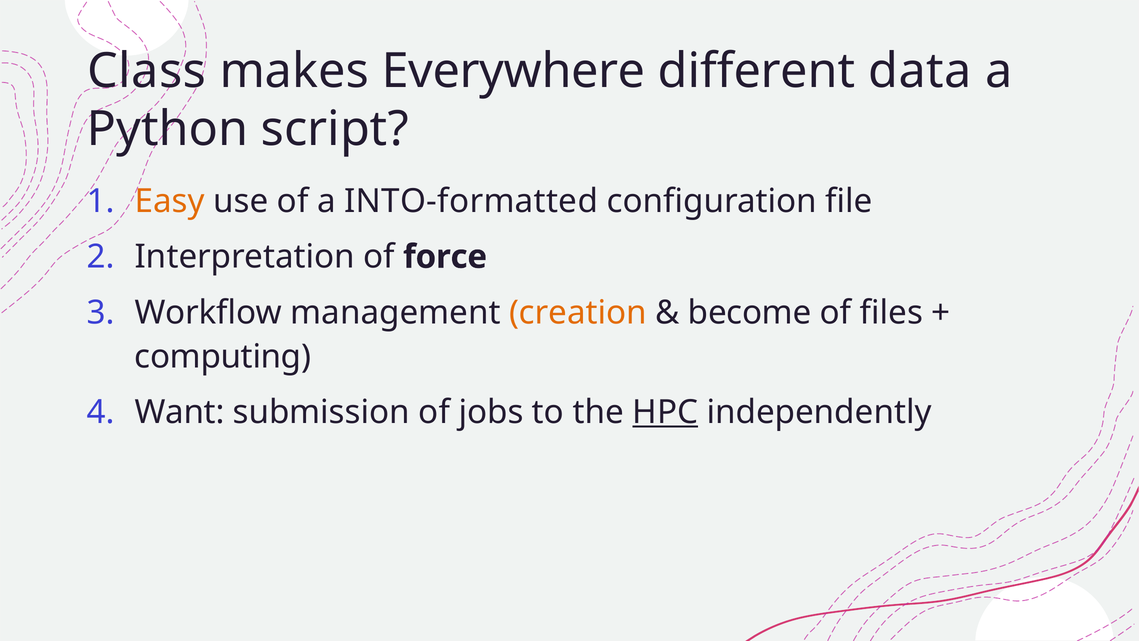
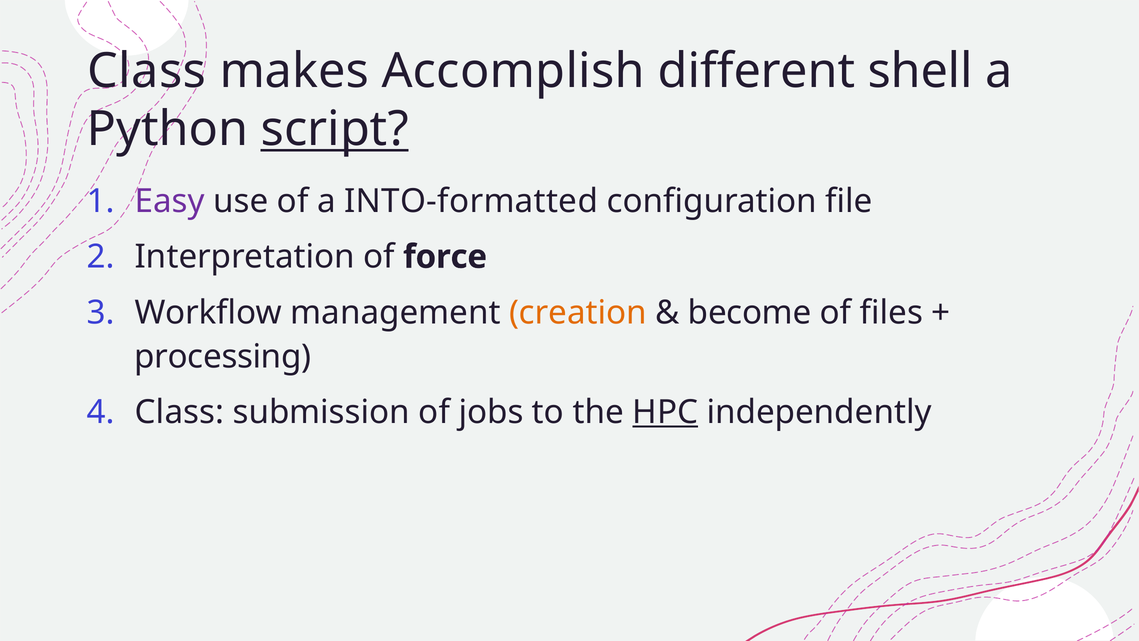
Everywhere: Everywhere -> Accomplish
data: data -> shell
script underline: none -> present
Easy colour: orange -> purple
computing: computing -> processing
Want at (180, 412): Want -> Class
